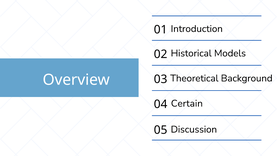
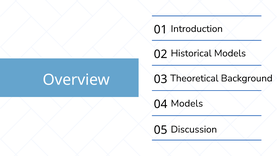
Certain at (187, 103): Certain -> Models
